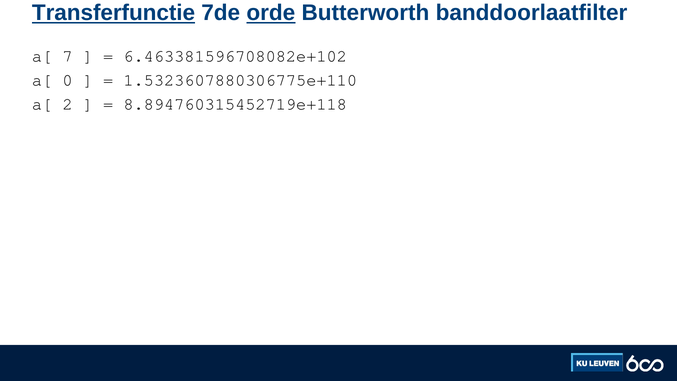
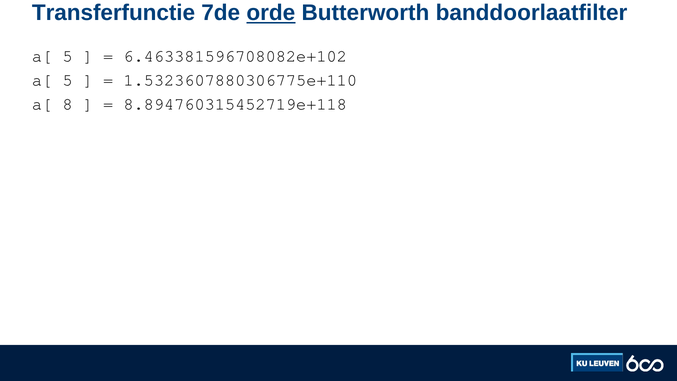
Transferfunctie underline: present -> none
7 at (68, 56): 7 -> 5
0 at (68, 80): 0 -> 5
2: 2 -> 8
